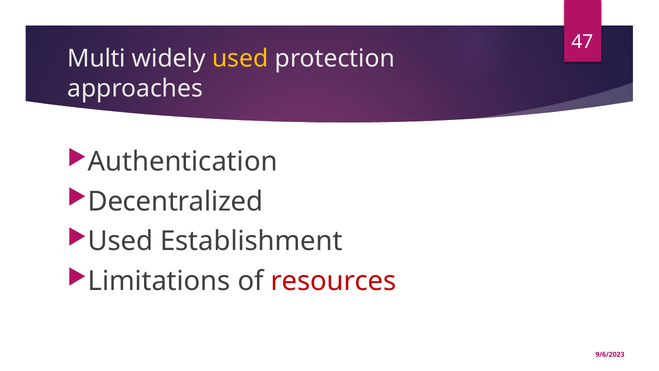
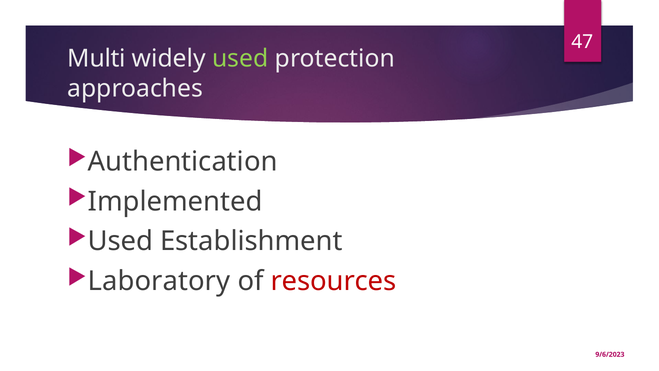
used at (240, 59) colour: yellow -> light green
Decentralized: Decentralized -> Implemented
Limitations: Limitations -> Laboratory
